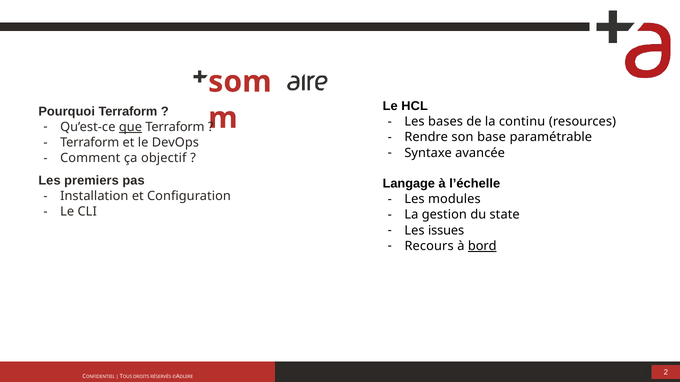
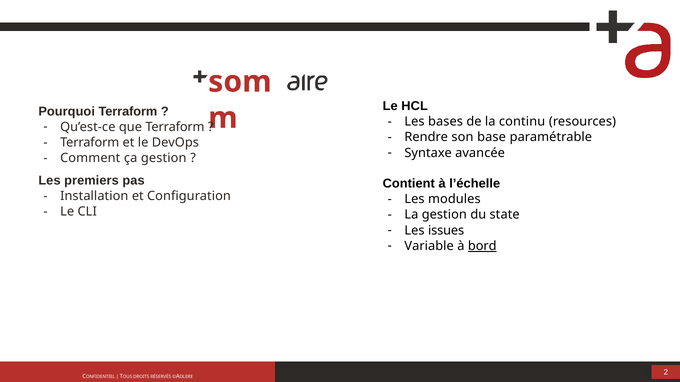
que underline: present -> none
ça objectif: objectif -> gestion
Langage: Langage -> Contient
Recours: Recours -> Variable
